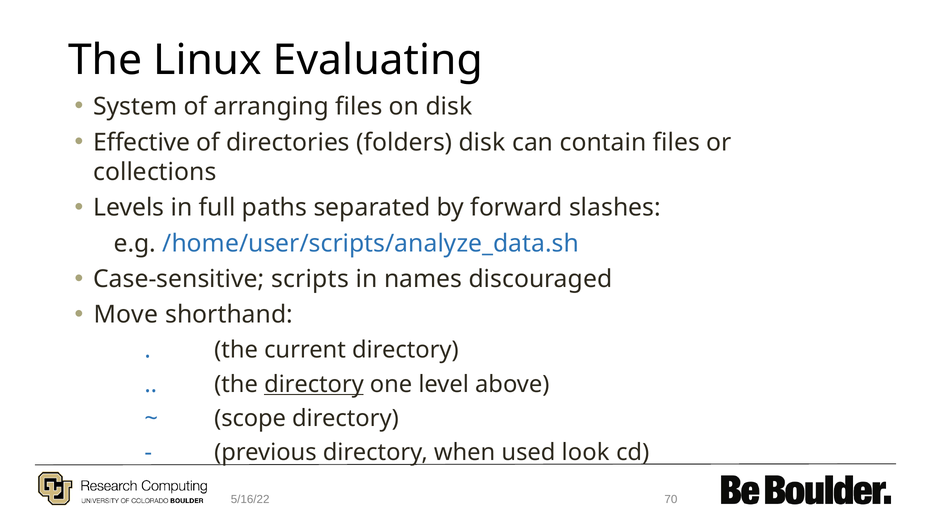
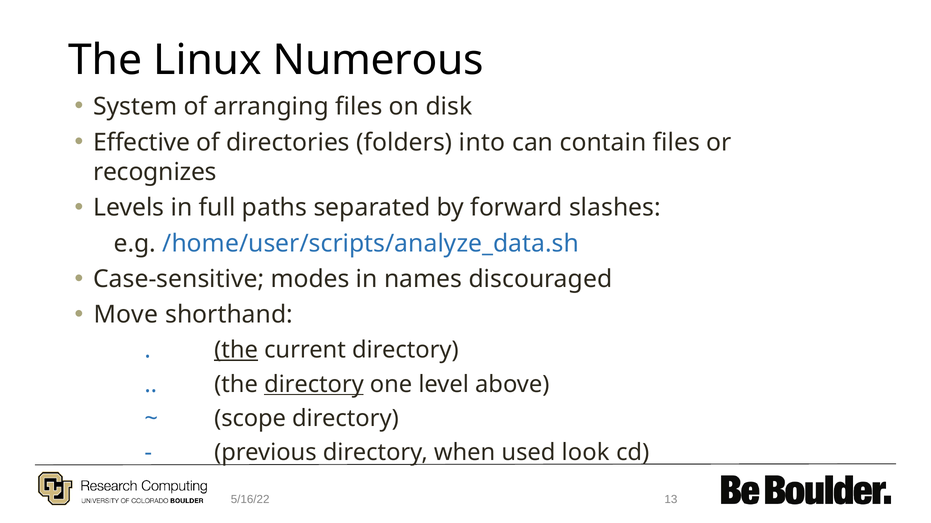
Evaluating: Evaluating -> Numerous
folders disk: disk -> into
collections: collections -> recognizes
scripts: scripts -> modes
the at (236, 350) underline: none -> present
70: 70 -> 13
